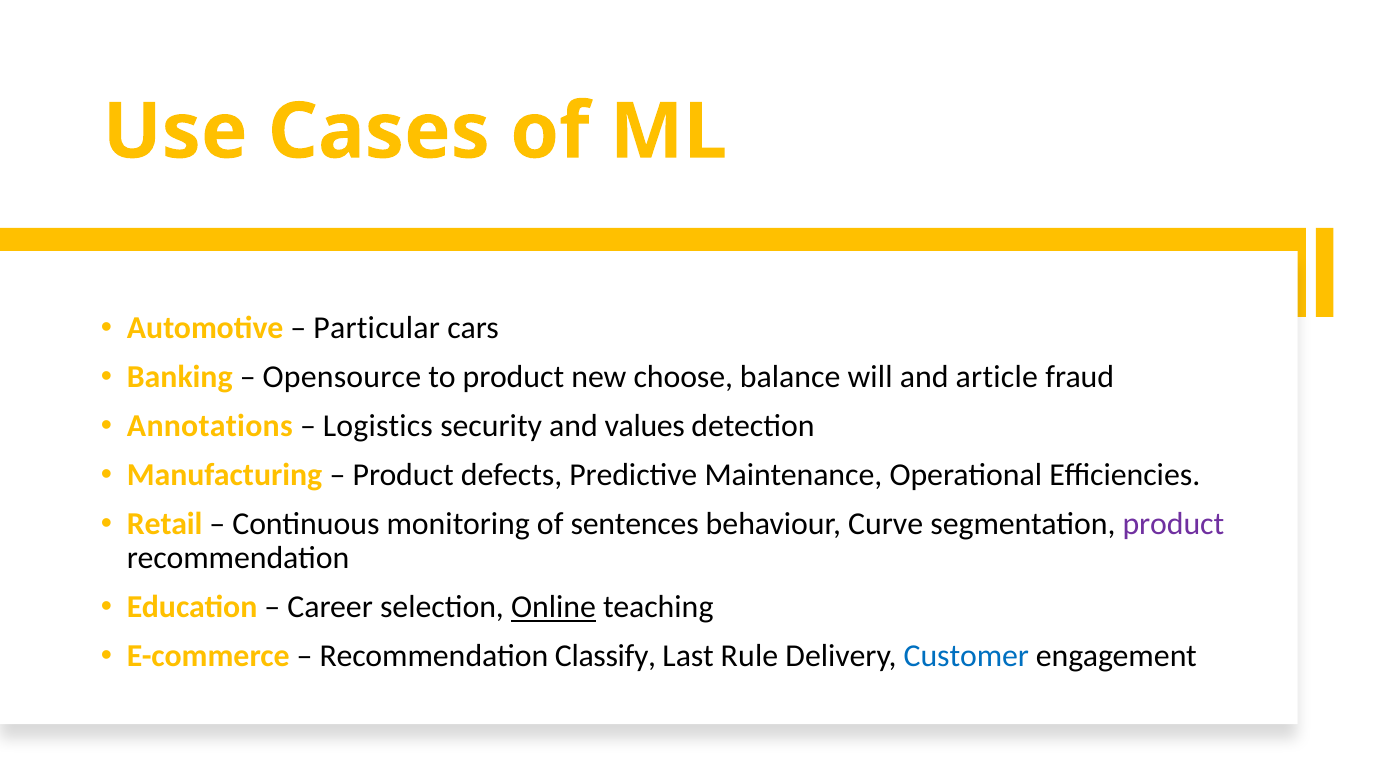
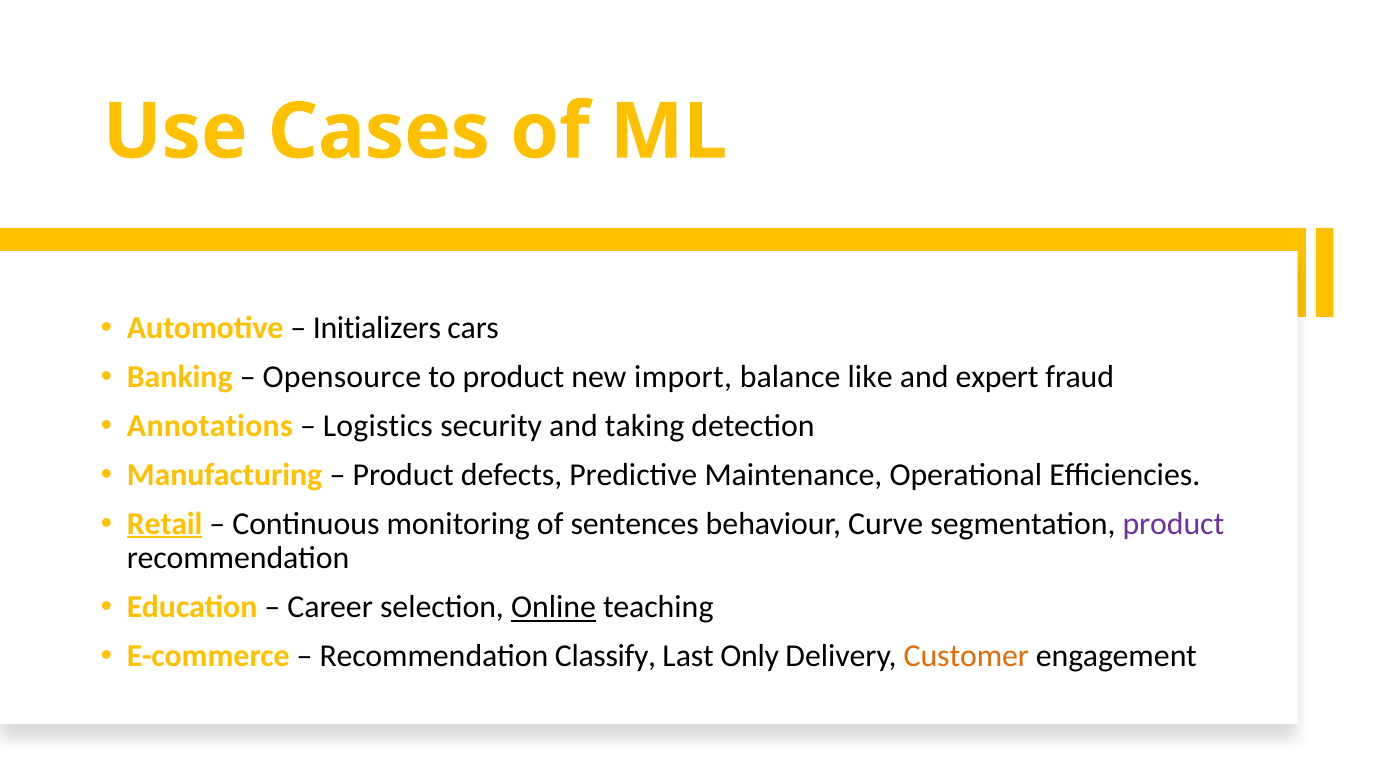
Particular: Particular -> Initializers
choose: choose -> import
will: will -> like
article: article -> expert
values: values -> taking
Retail underline: none -> present
Rule: Rule -> Only
Customer colour: blue -> orange
